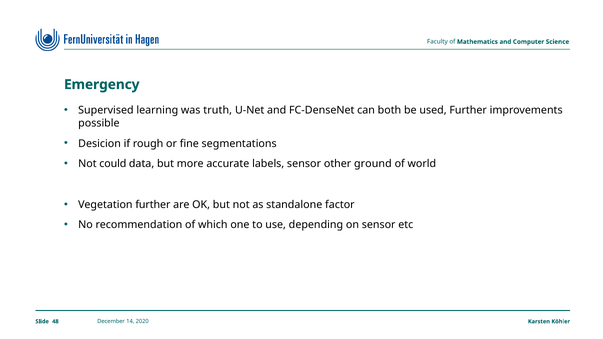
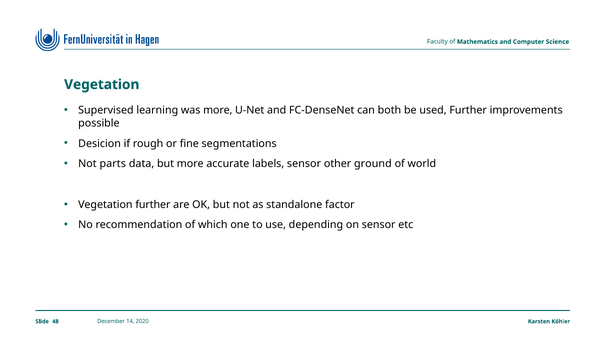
Emergency at (102, 85): Emergency -> Vegetation
was truth: truth -> more
could: could -> parts
